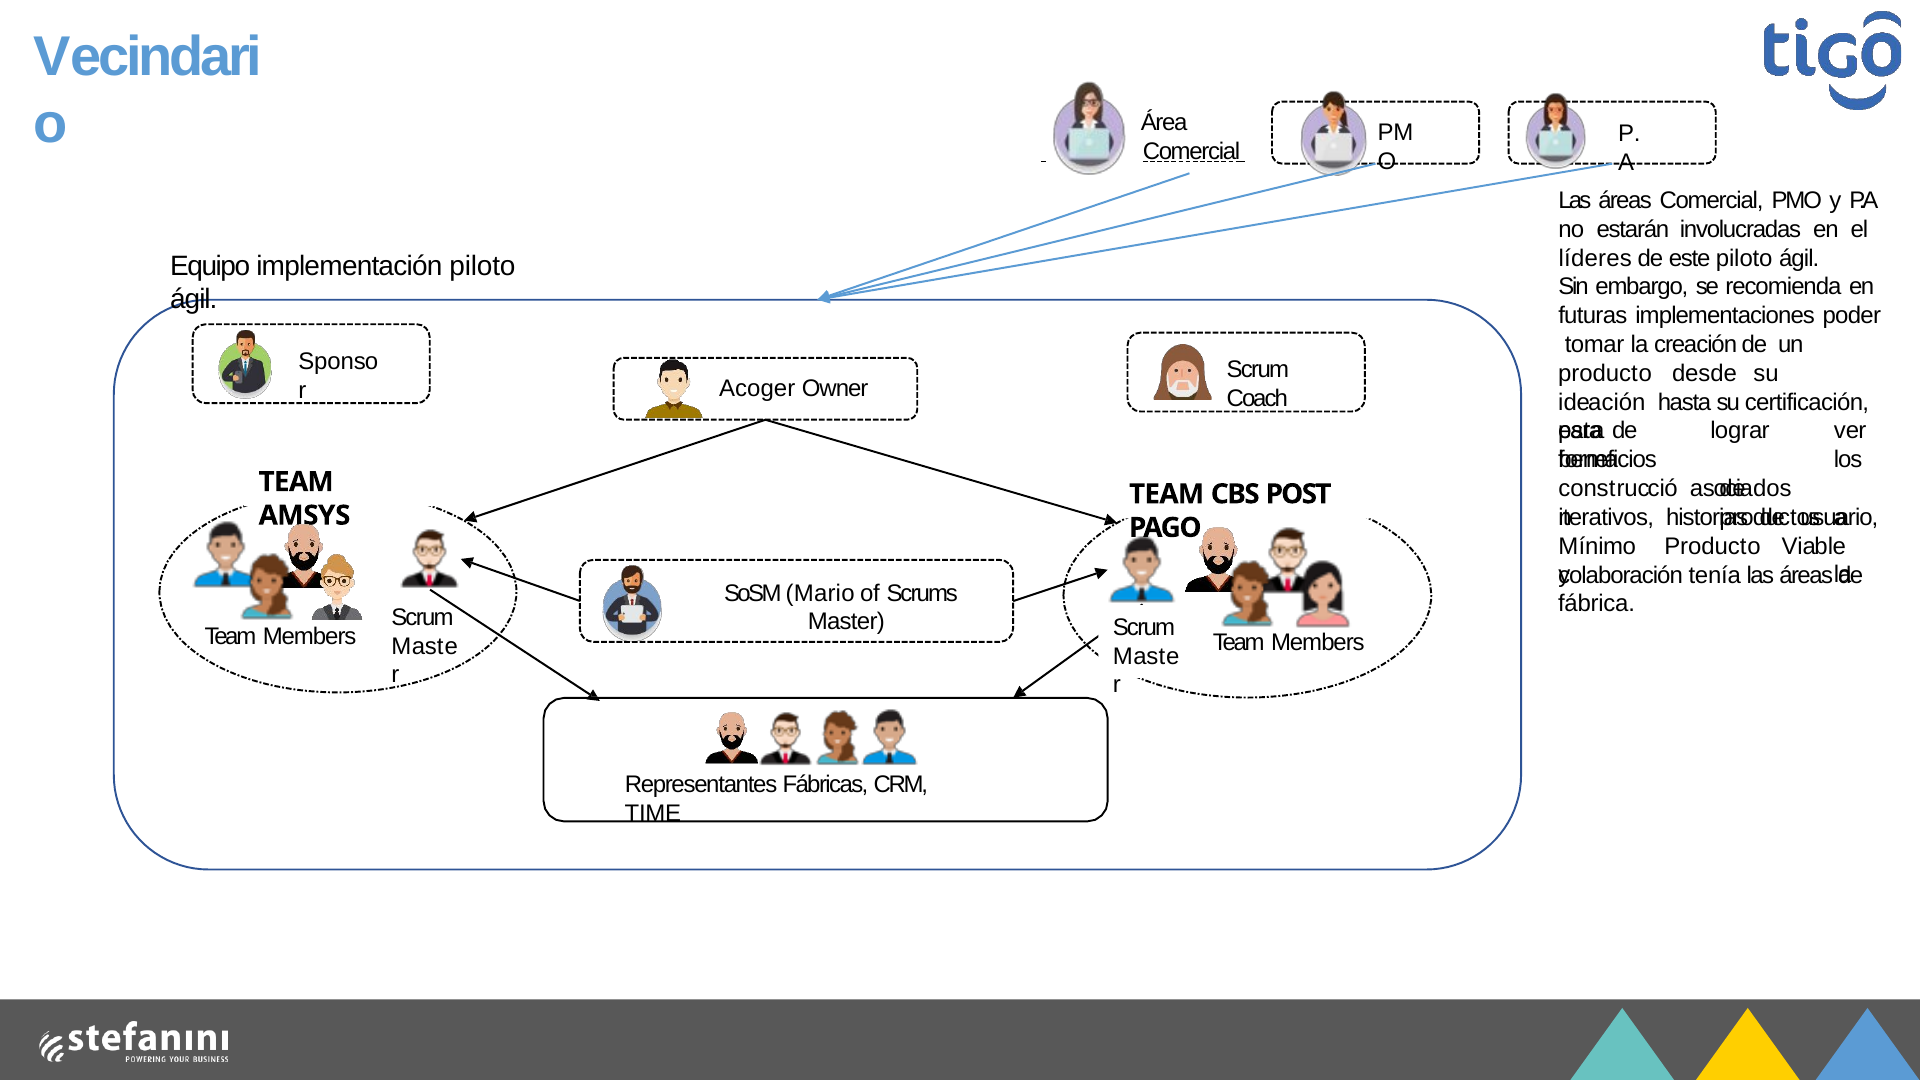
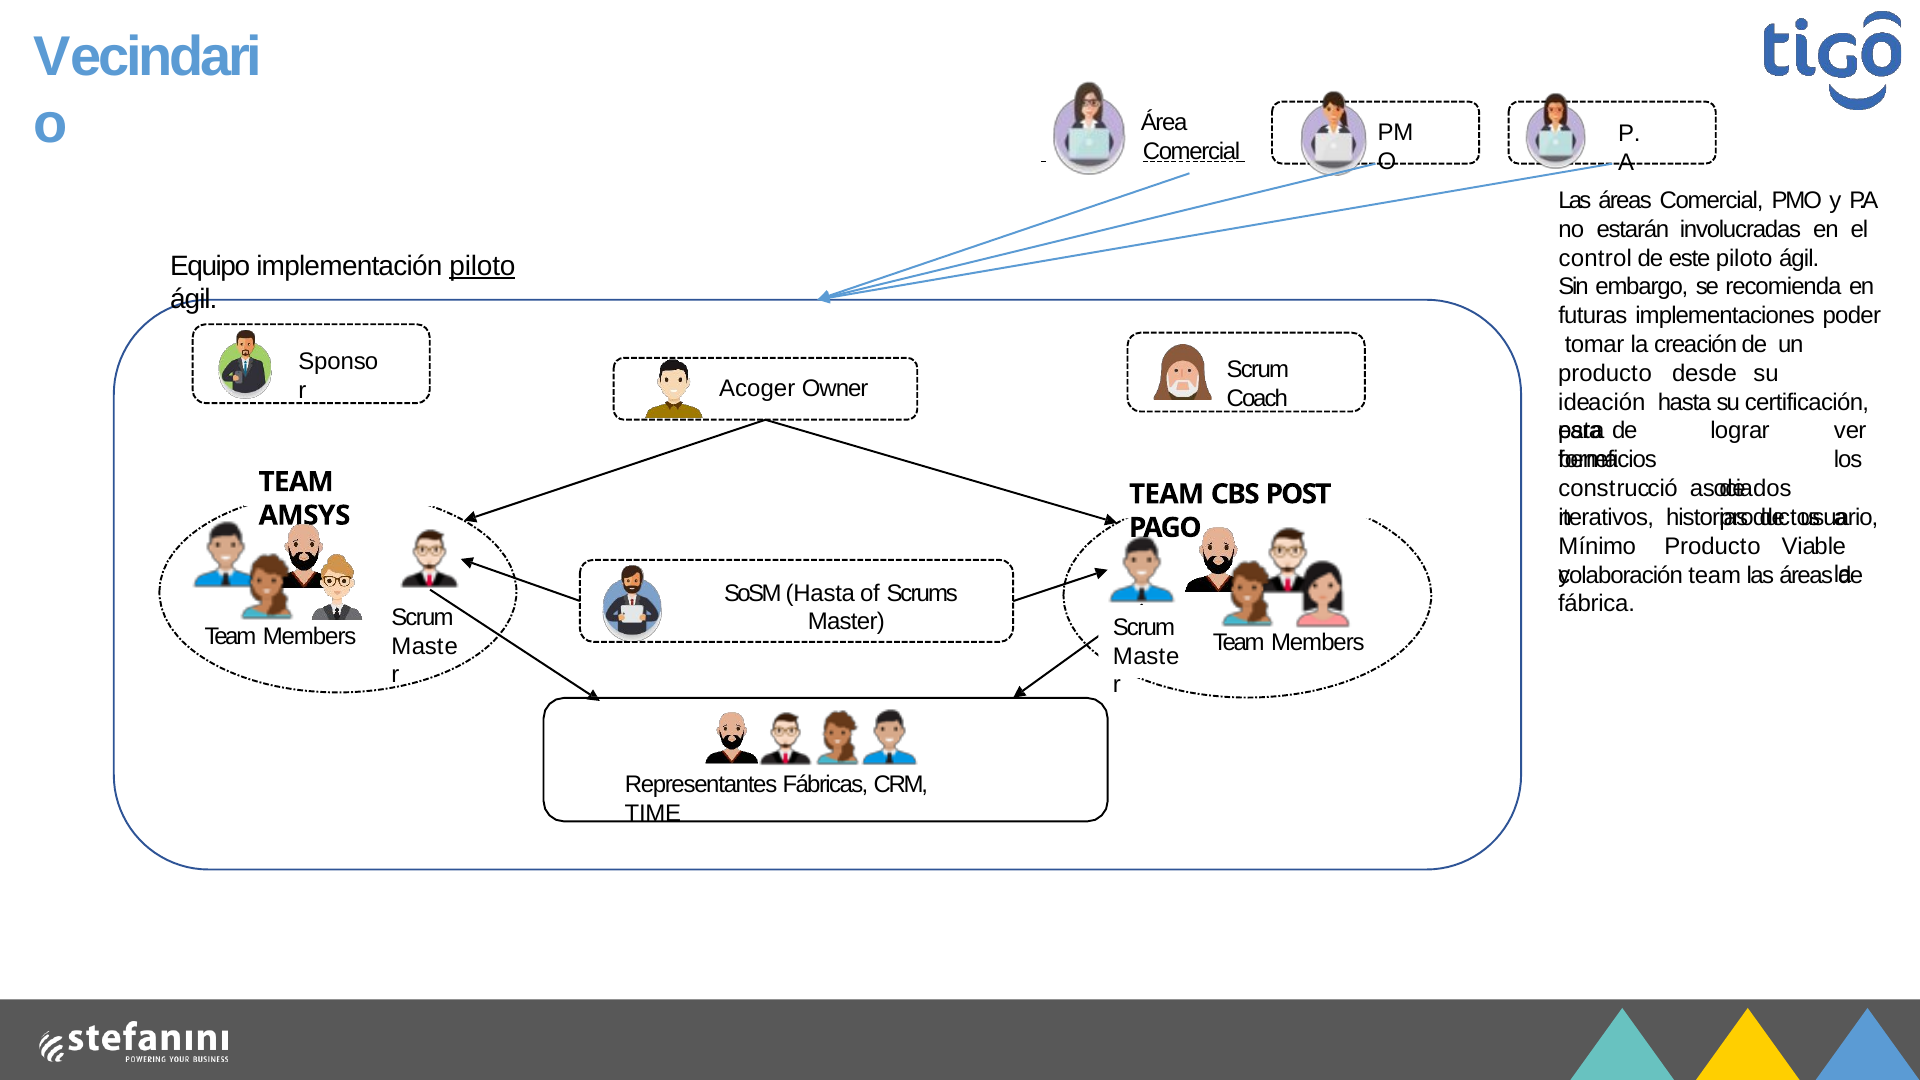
líderes: líderes -> control
piloto at (482, 266) underline: none -> present
tenía at (1715, 575): tenía -> team
SoSM Mario: Mario -> Hasta
